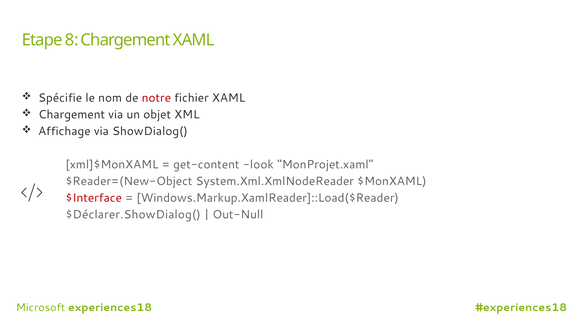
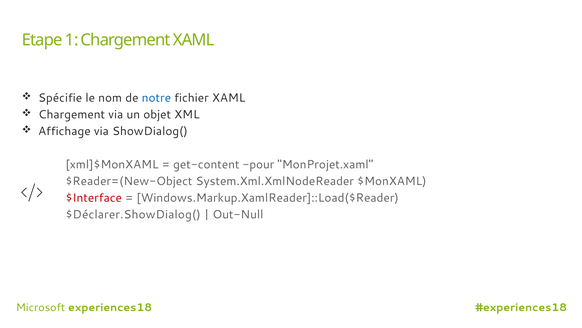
8: 8 -> 1
notre colour: red -> blue
look: look -> pour
